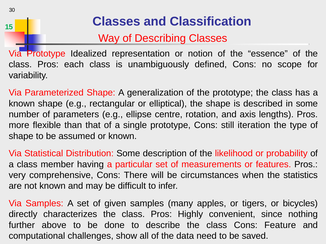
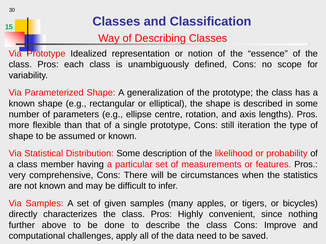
Feature: Feature -> Improve
show: show -> apply
